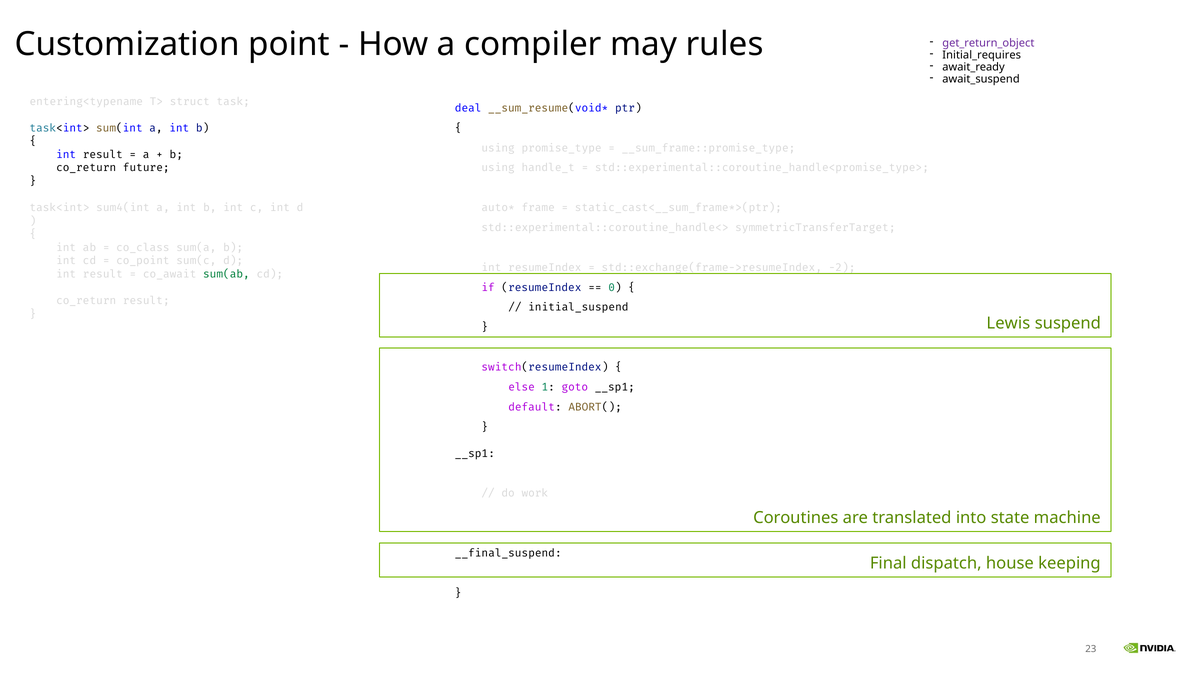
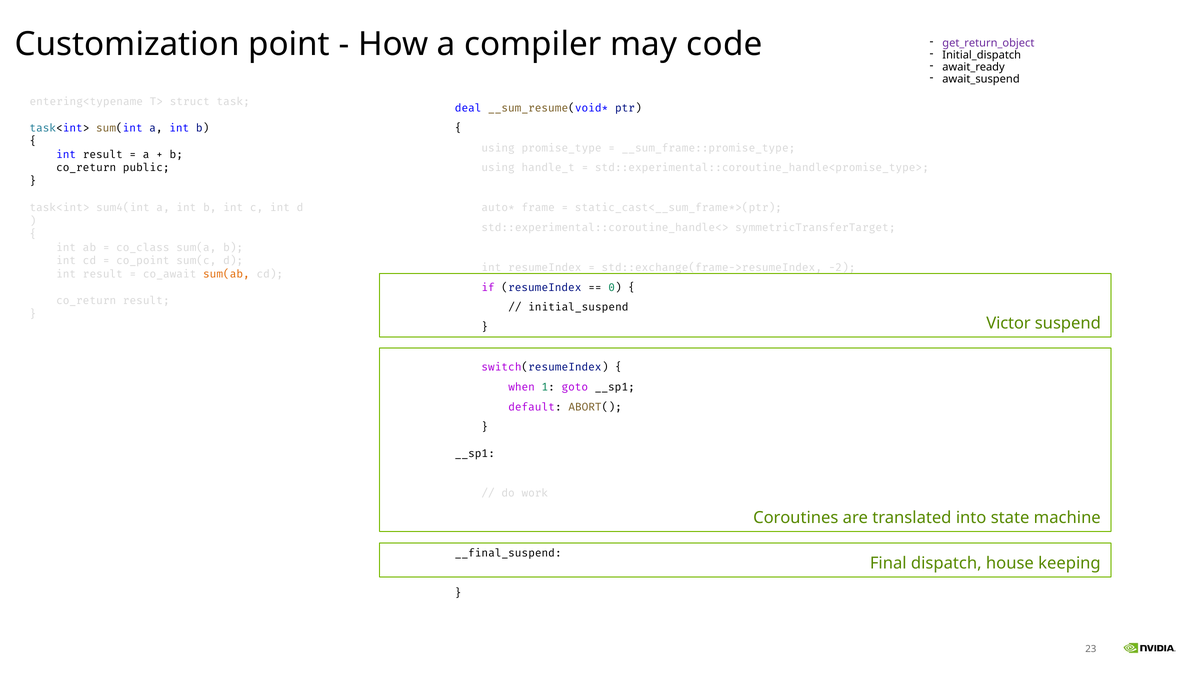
rules: rules -> code
Initial_requires: Initial_requires -> Initial_dispatch
future: future -> public
sum(ab colour: green -> orange
Lewis: Lewis -> Victor
else: else -> when
